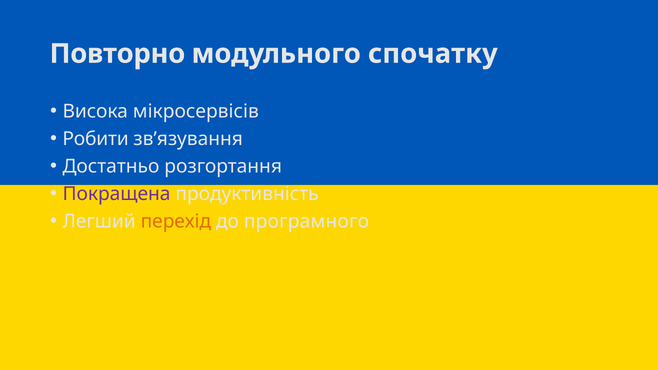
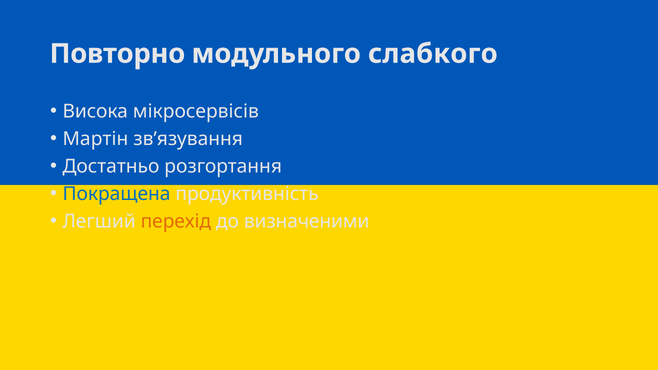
спочатку: спочатку -> слабкого
Робити: Робити -> Мартін
Покращена colour: purple -> blue
програмного: програмного -> визначеними
